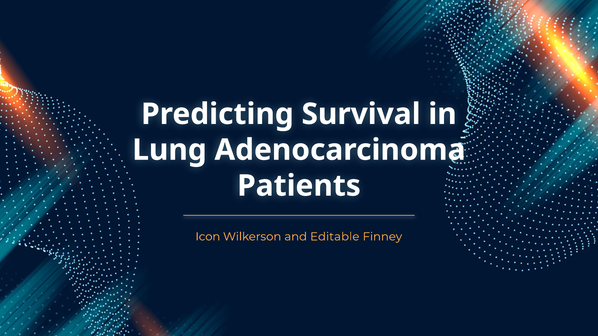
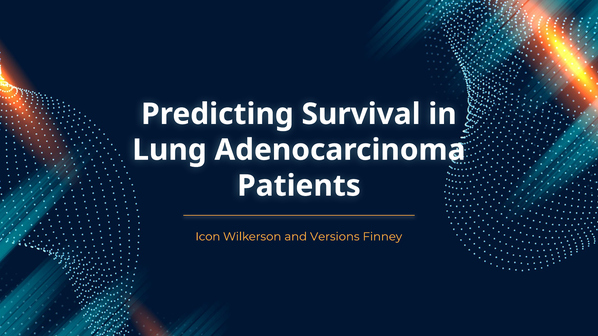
Editable: Editable -> Versions
